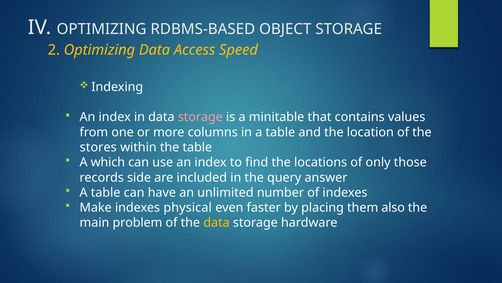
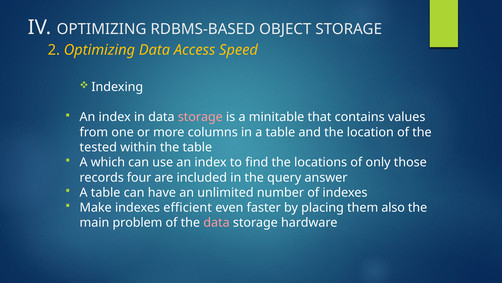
stores: stores -> tested
side: side -> four
physical: physical -> efficient
data at (217, 222) colour: yellow -> pink
